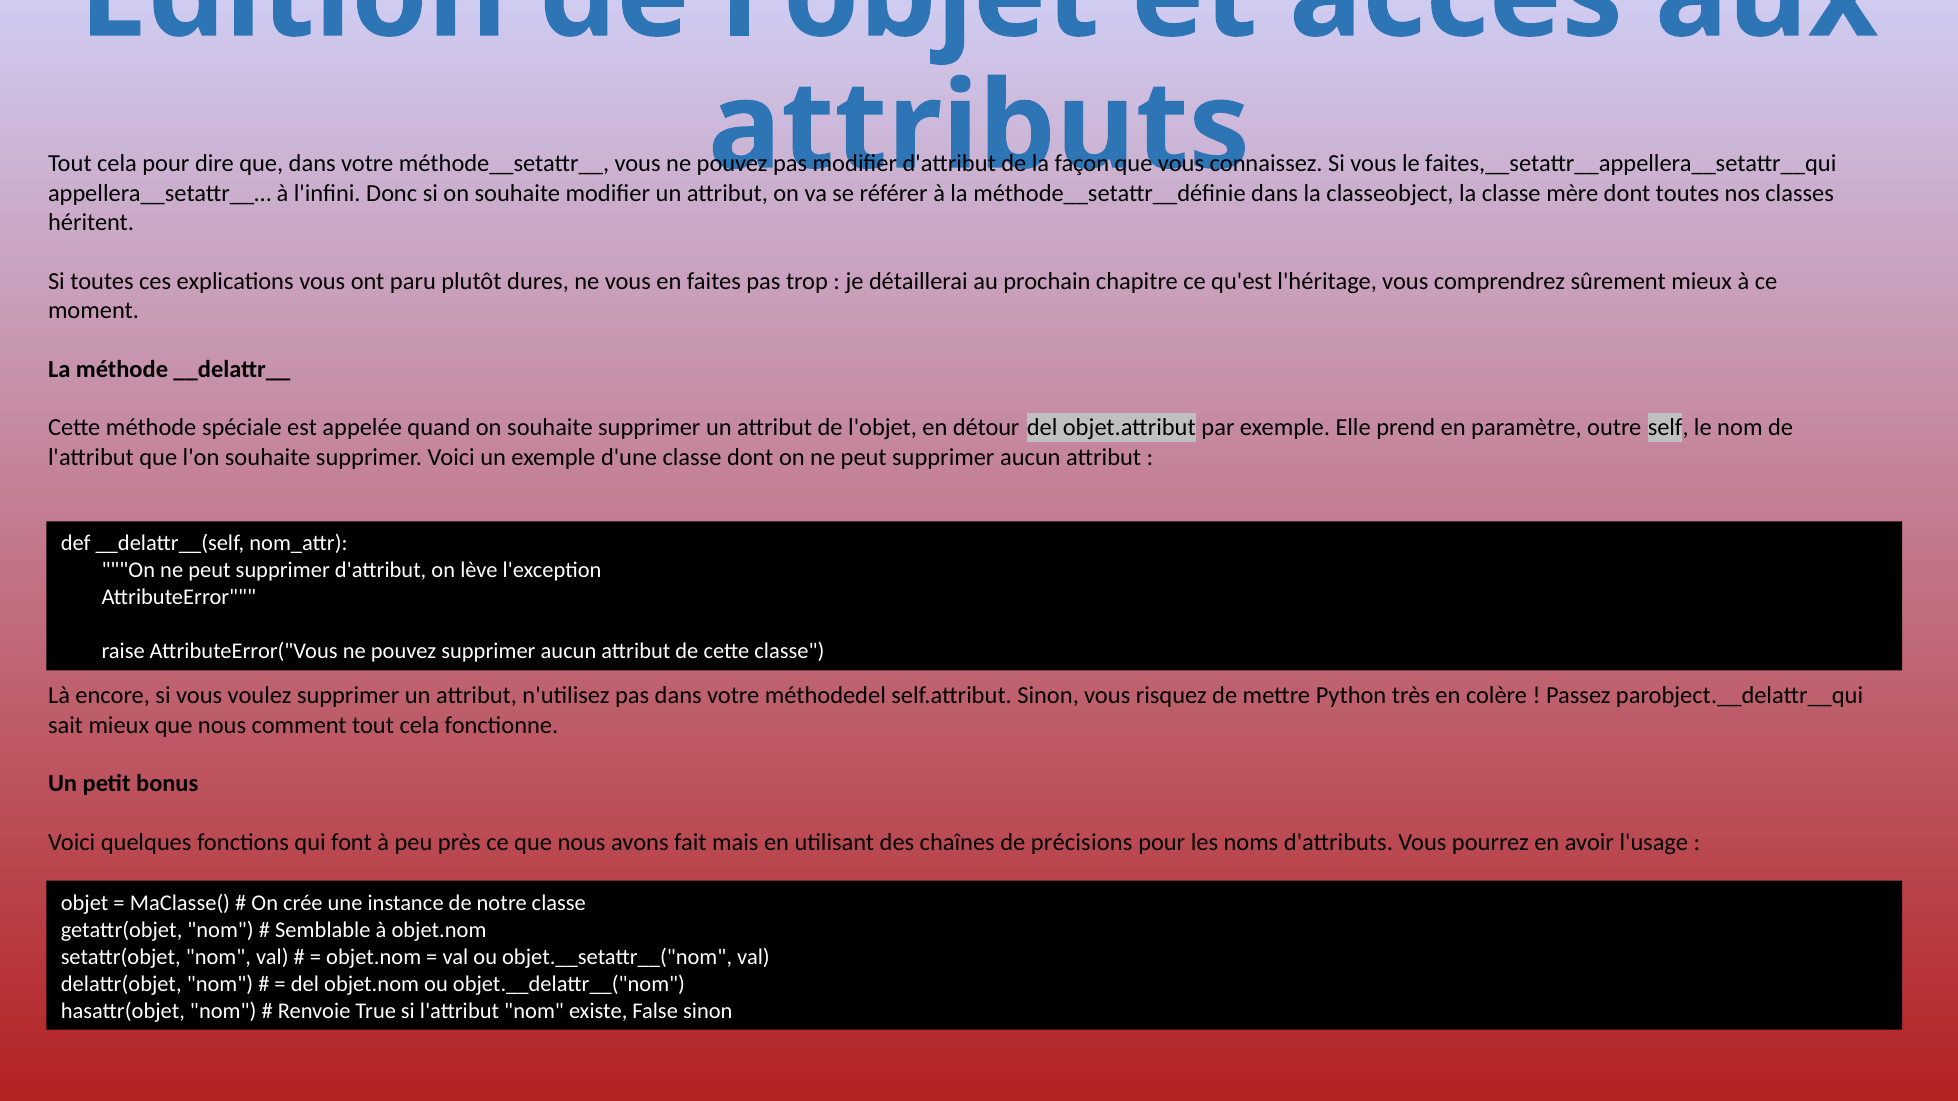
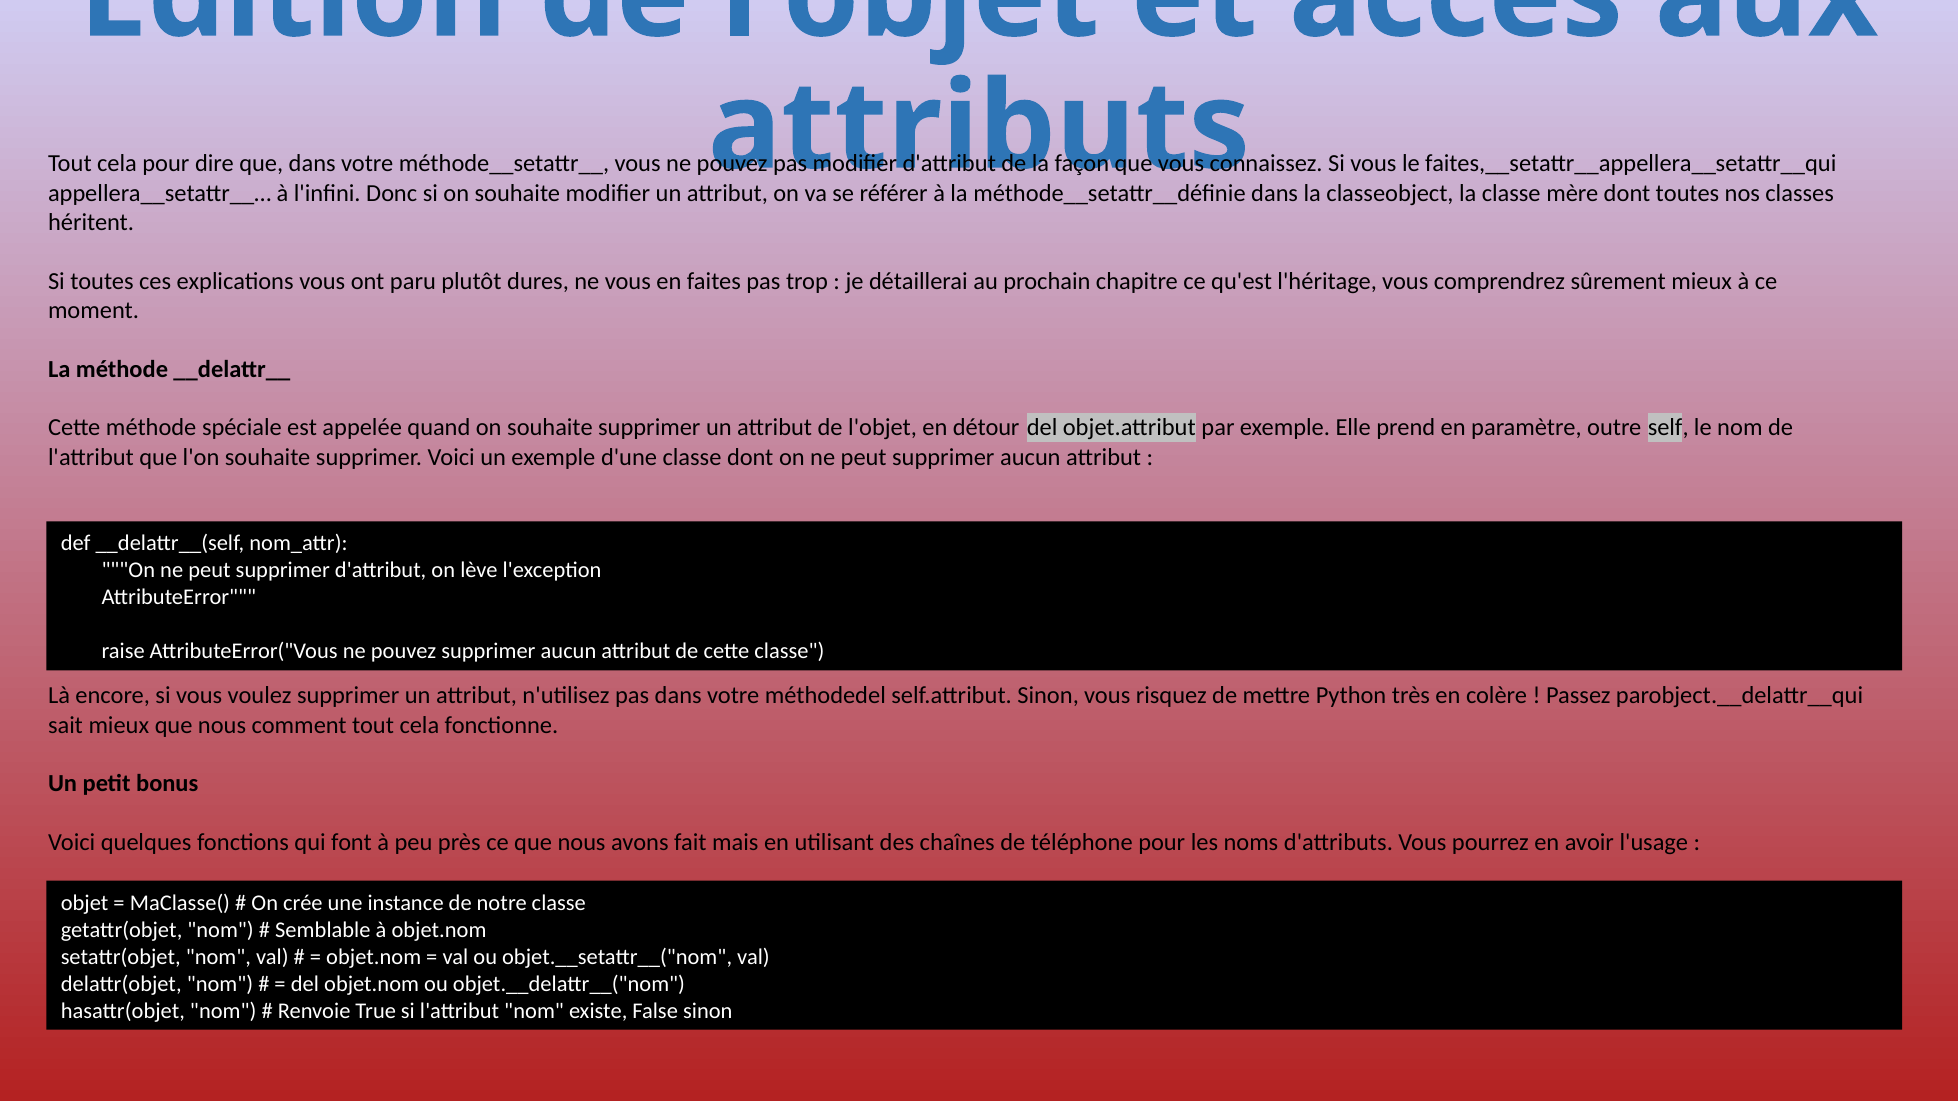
précisions: précisions -> téléphone
